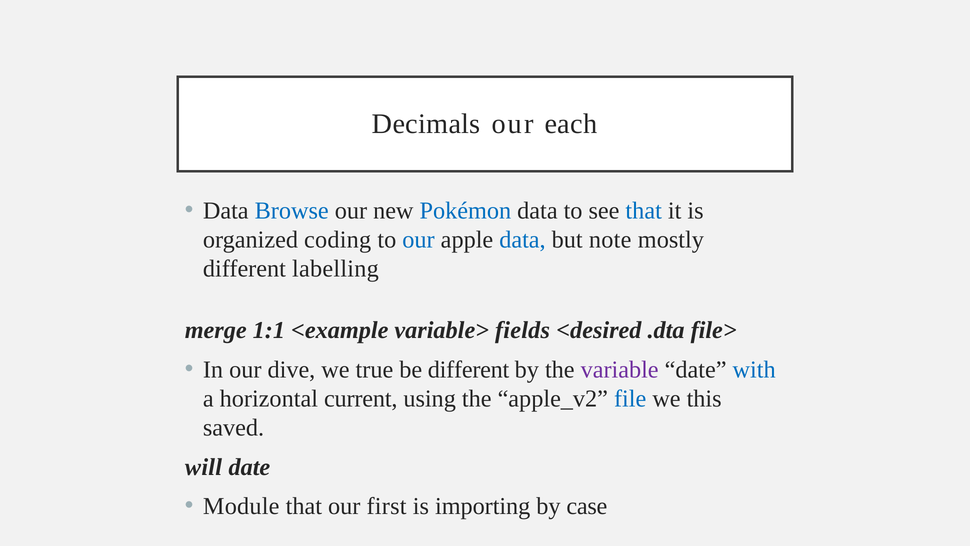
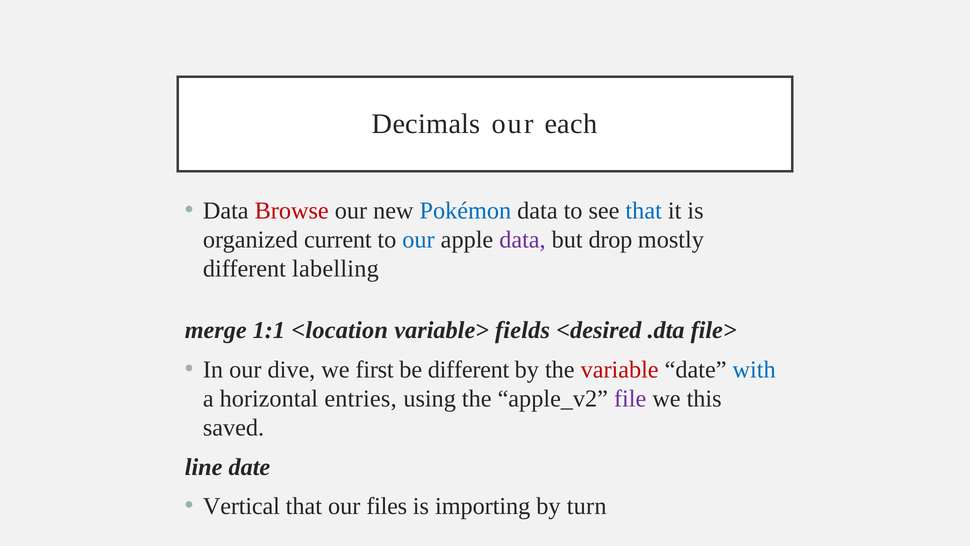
Browse colour: blue -> red
coding: coding -> current
data at (522, 240) colour: blue -> purple
note: note -> drop
<example: <example -> <location
true: true -> first
variable colour: purple -> red
current: current -> entries
file colour: blue -> purple
will: will -> line
Module: Module -> Vertical
first: first -> files
case: case -> turn
